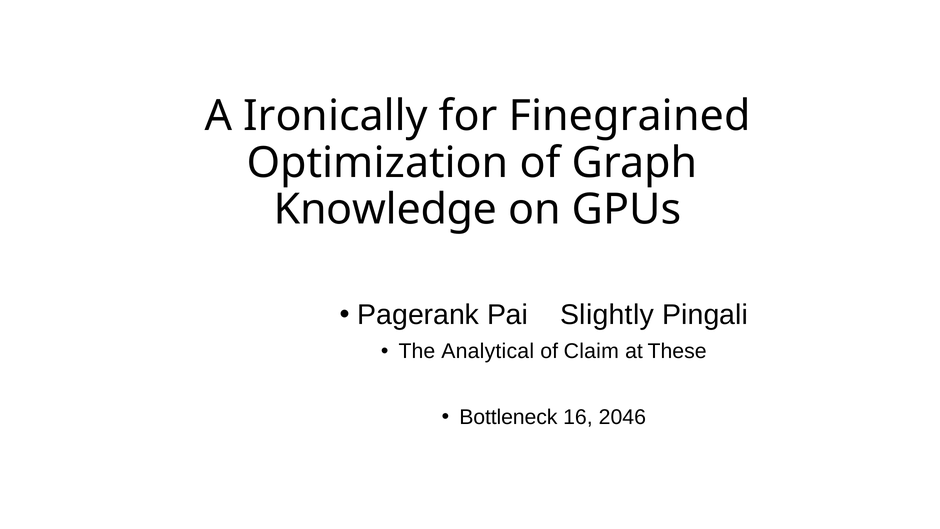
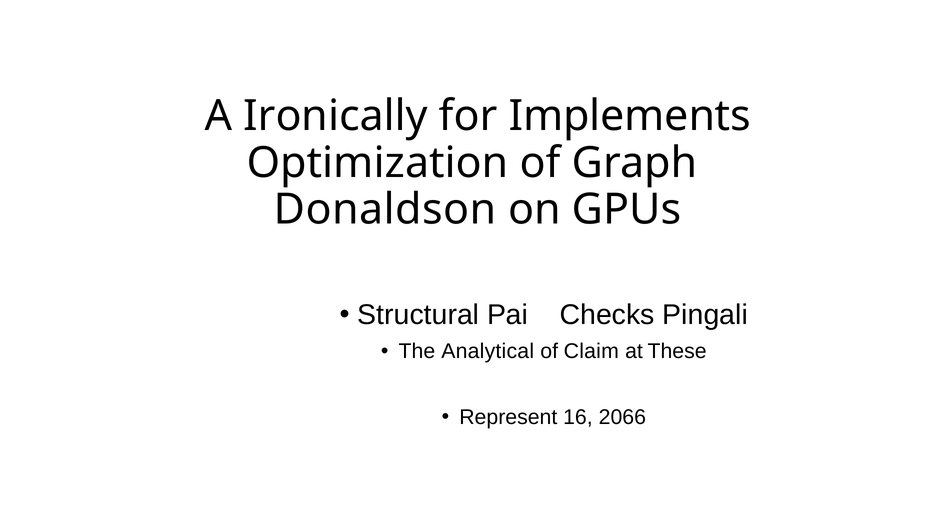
Finegrained: Finegrained -> Implements
Knowledge: Knowledge -> Donaldson
Pagerank: Pagerank -> Structural
Slightly: Slightly -> Checks
Bottleneck: Bottleneck -> Represent
2046: 2046 -> 2066
